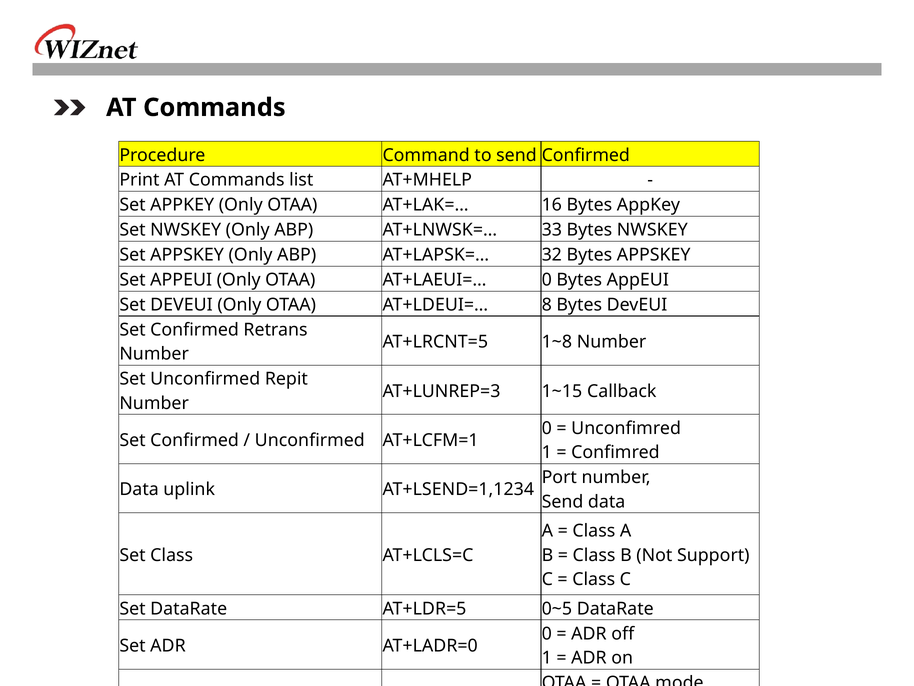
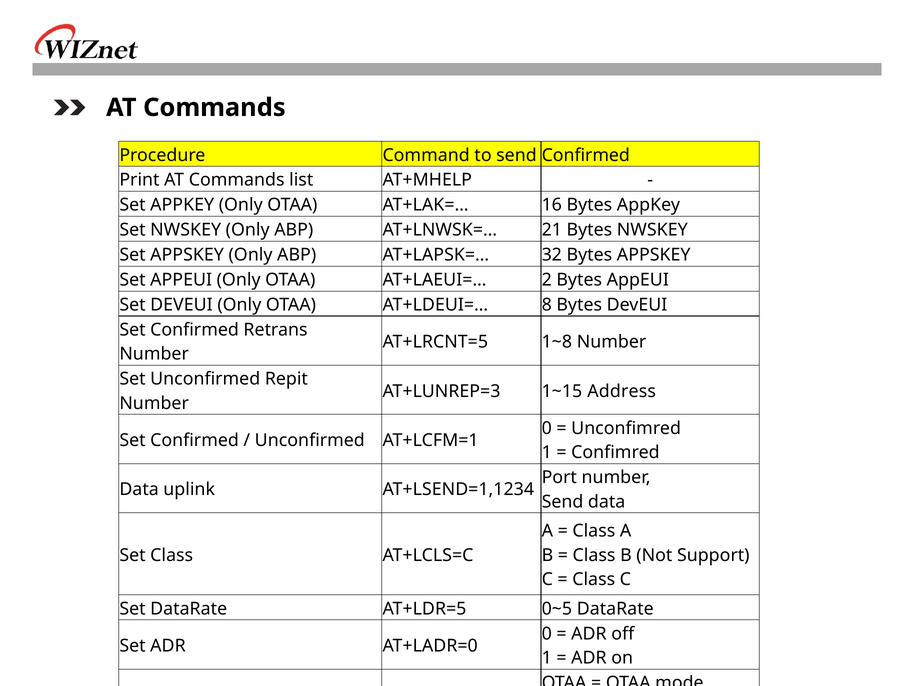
33: 33 -> 21
AT+LAEUI=… 0: 0 -> 2
Callback: Callback -> Address
